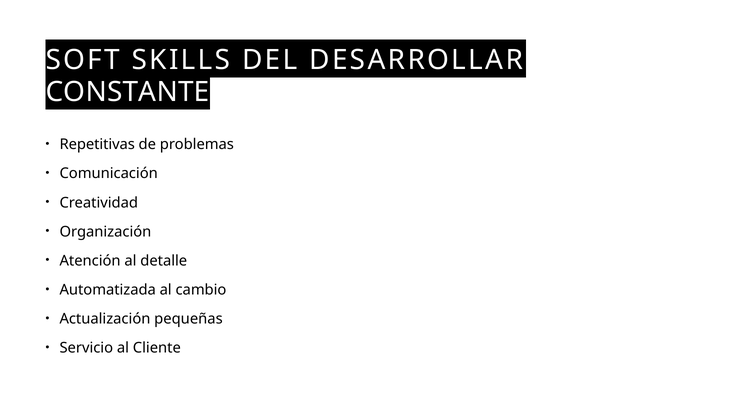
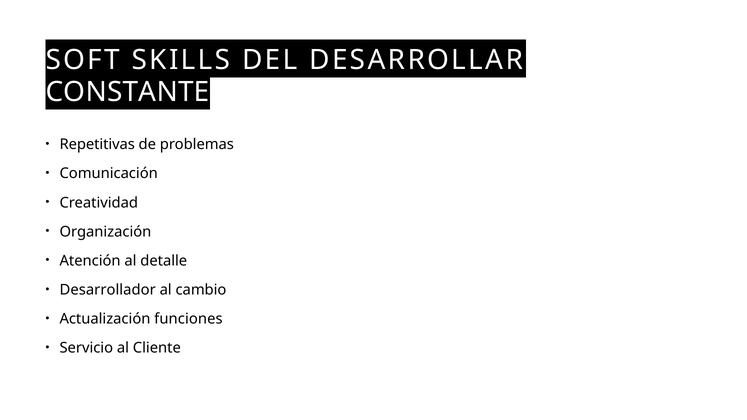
Automatizada: Automatizada -> Desarrollador
pequeñas: pequeñas -> funciones
